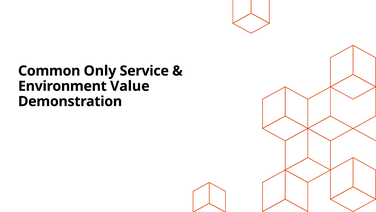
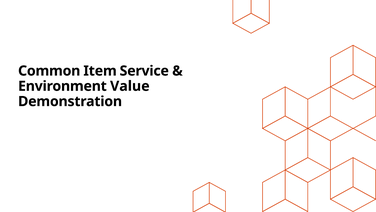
Only: Only -> Item
